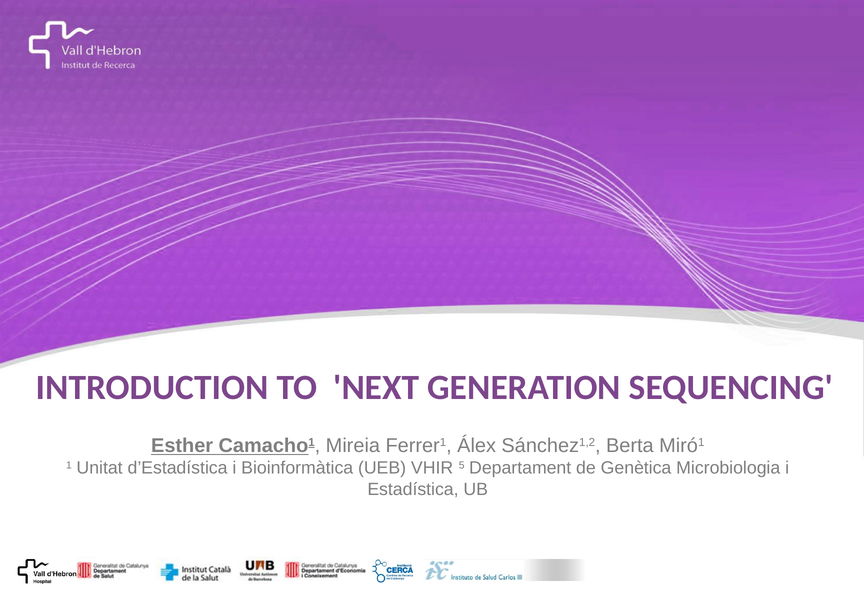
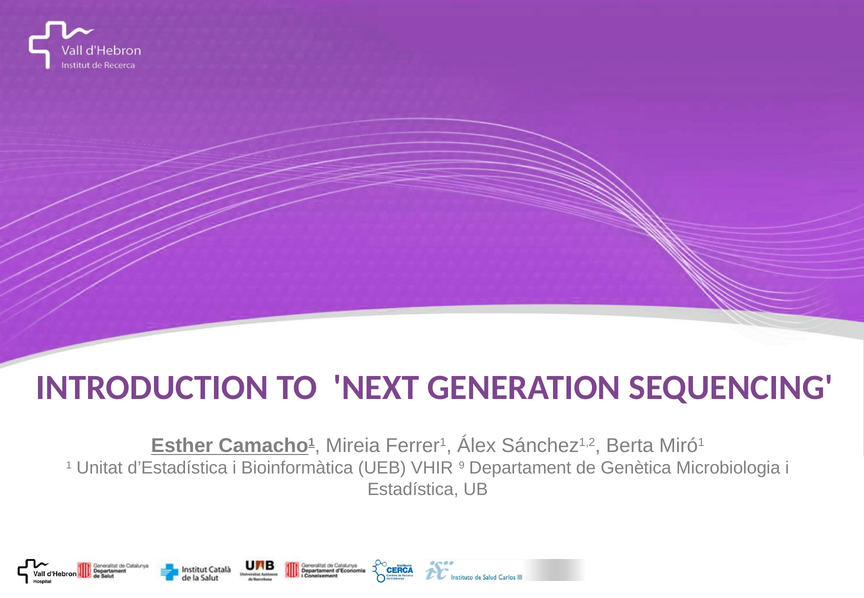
5: 5 -> 9
